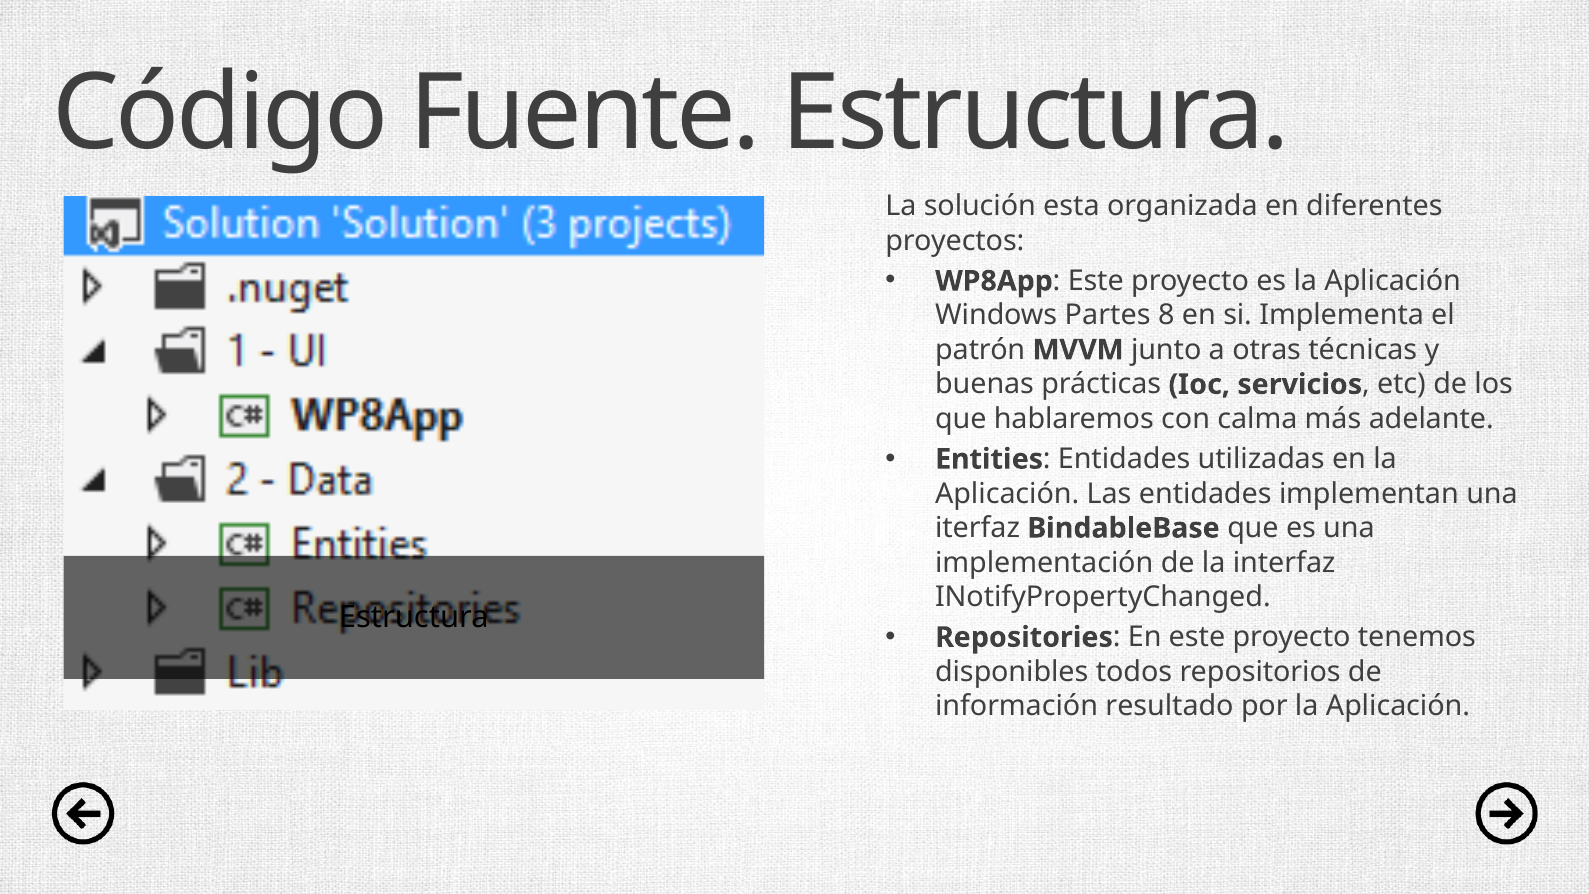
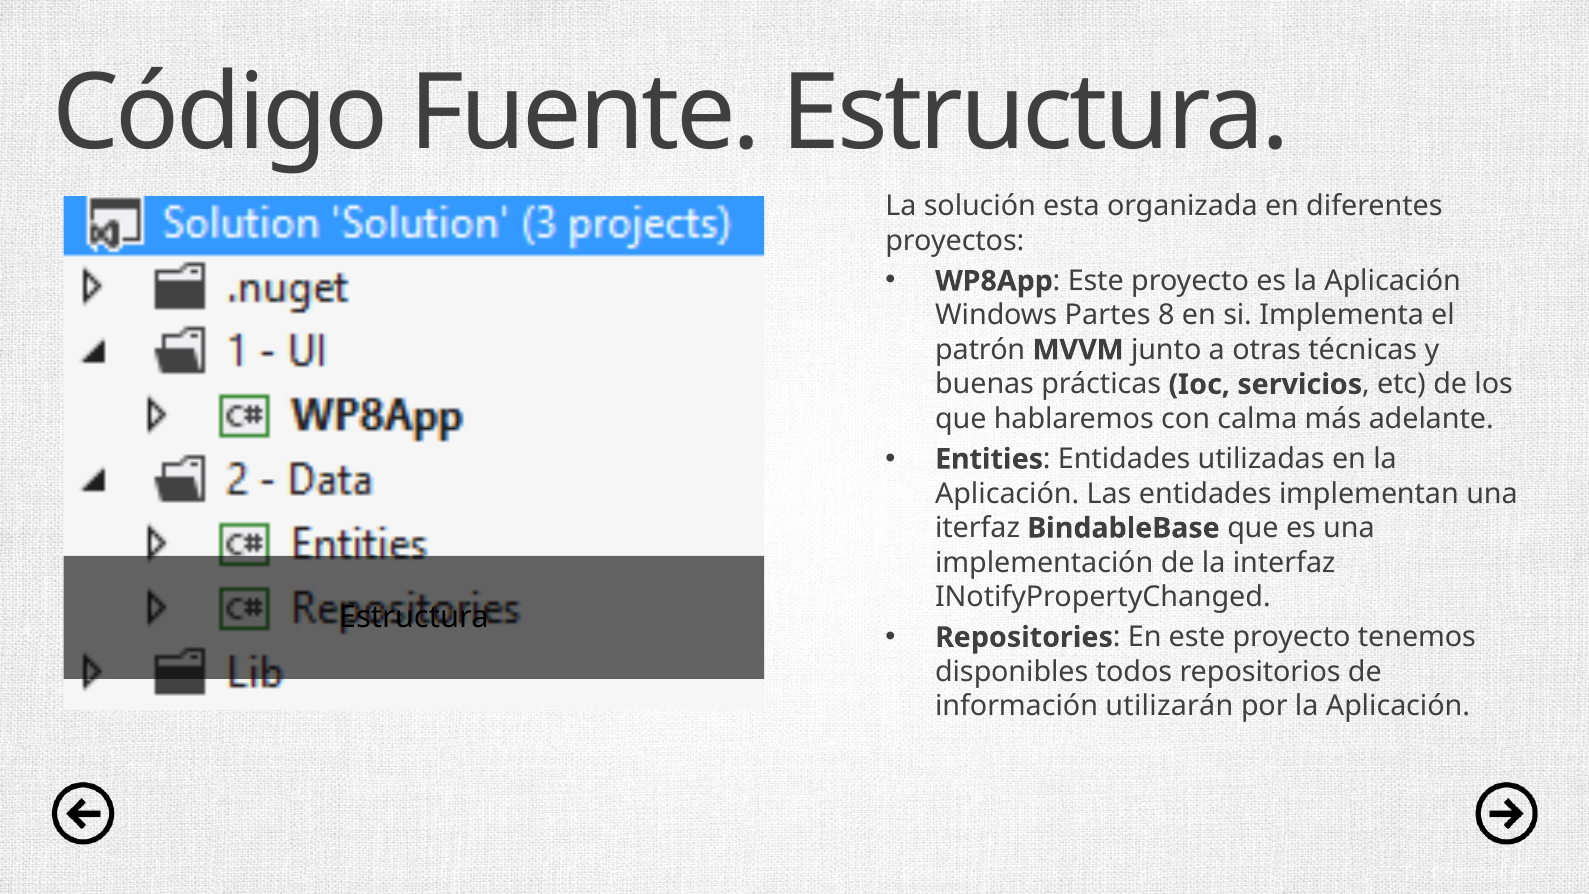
resultado: resultado -> utilizarán
